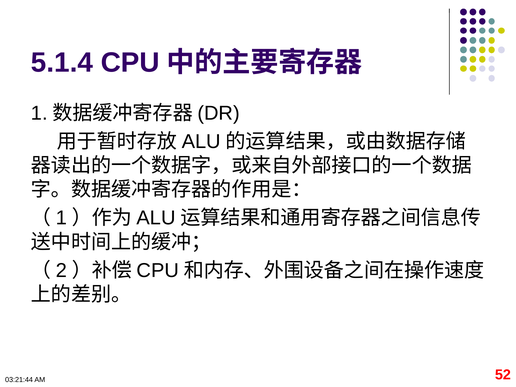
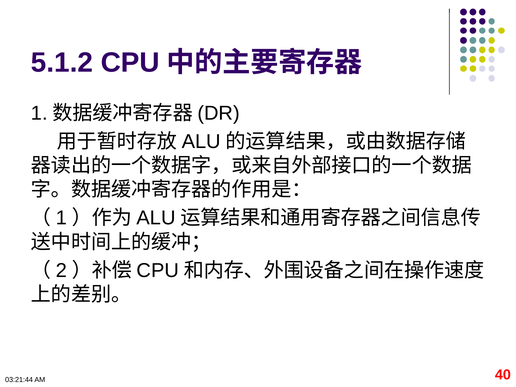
5.1.4: 5.1.4 -> 5.1.2
52: 52 -> 40
